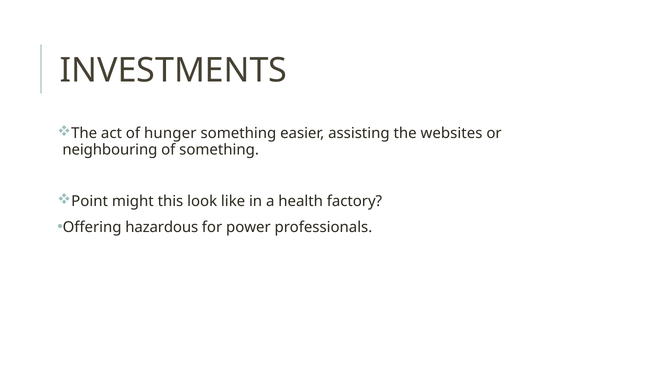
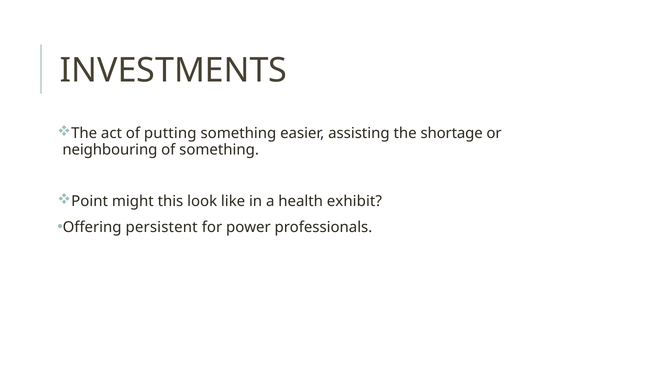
hunger: hunger -> putting
websites: websites -> shortage
factory: factory -> exhibit
hazardous: hazardous -> persistent
